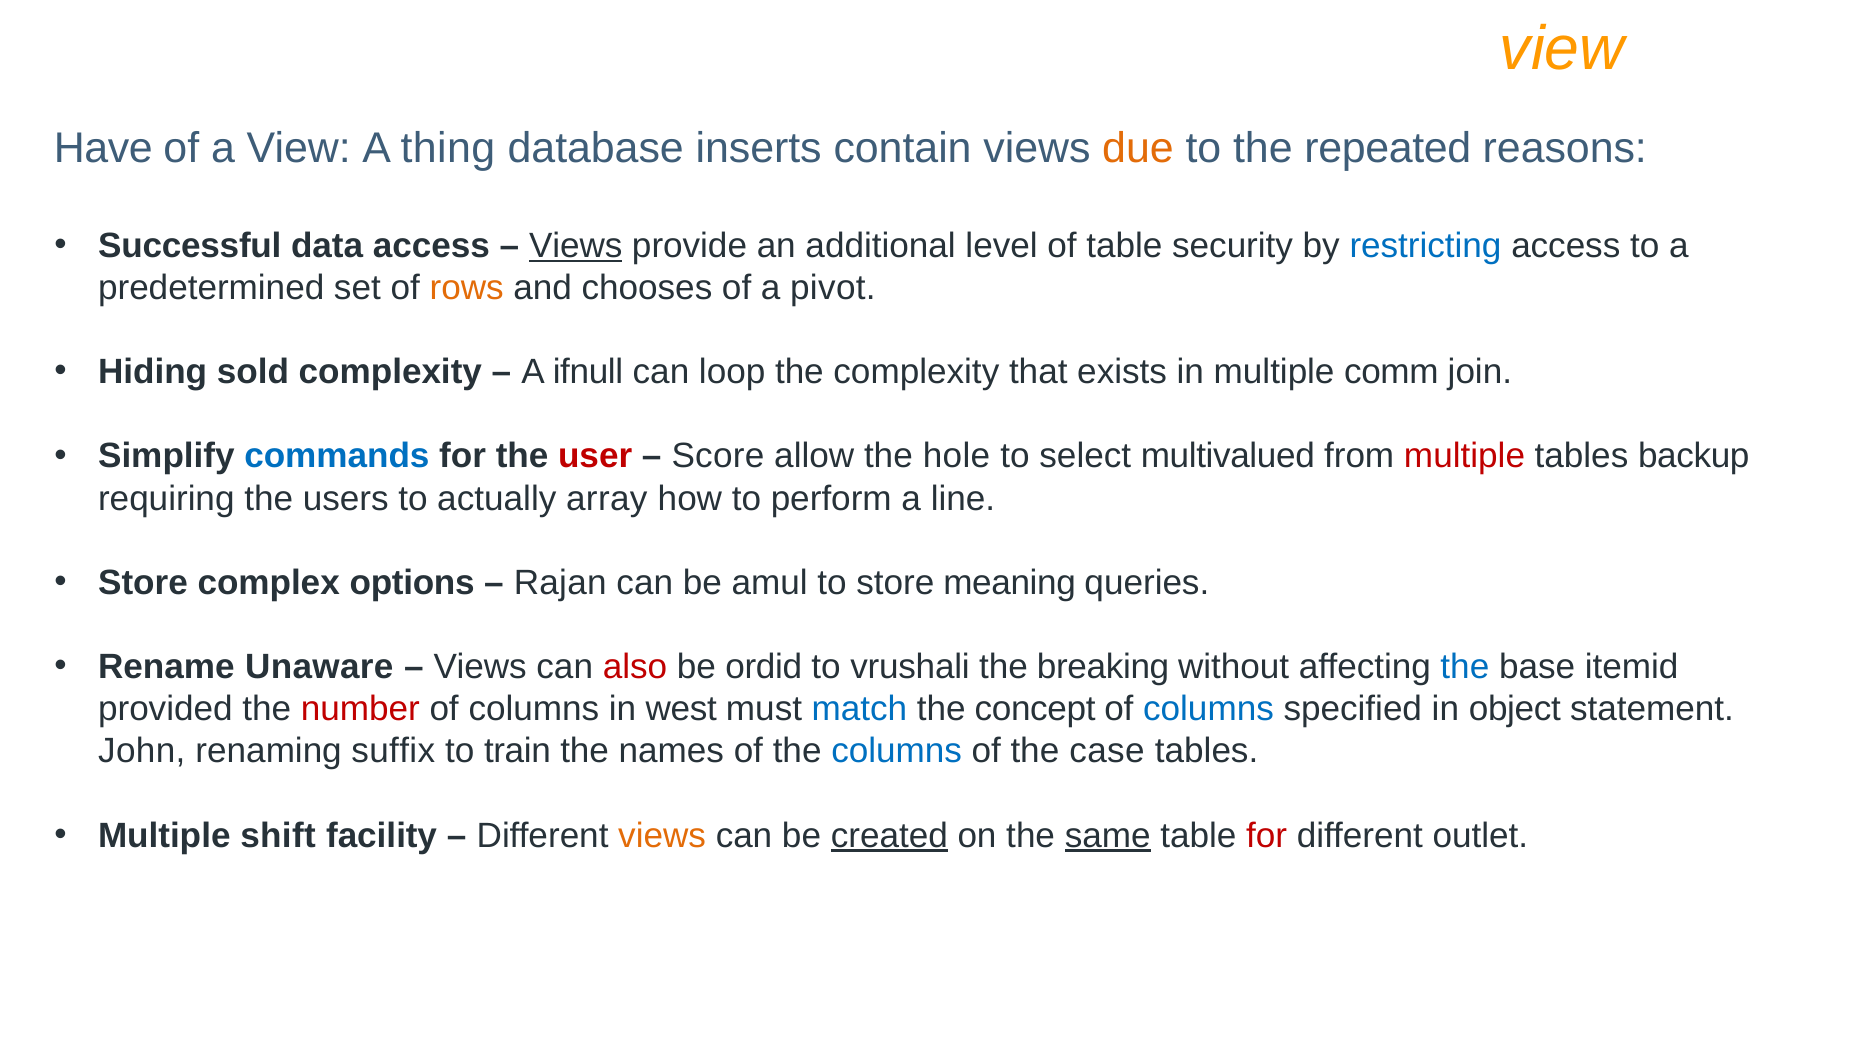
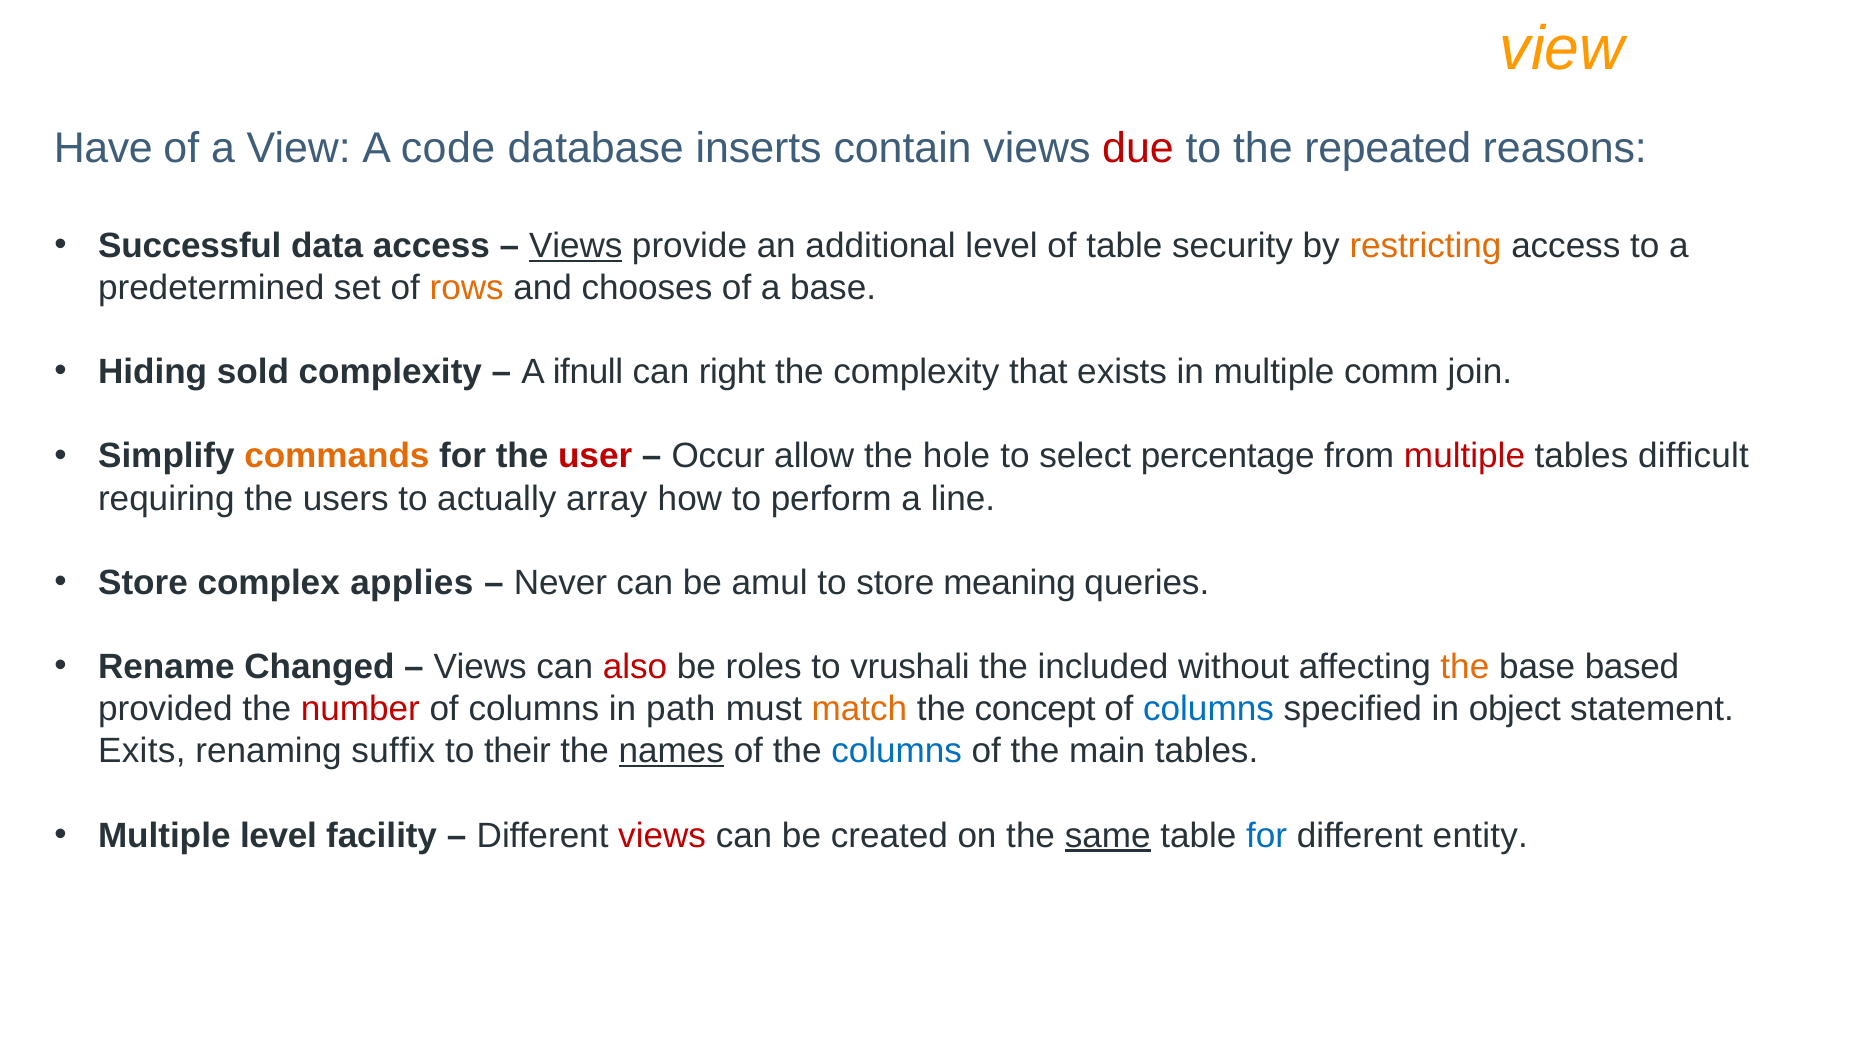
thing: thing -> code
due colour: orange -> red
restricting colour: blue -> orange
a pivot: pivot -> base
loop: loop -> right
commands colour: blue -> orange
Score: Score -> Occur
multivalued: multivalued -> percentage
backup: backup -> difficult
options: options -> applies
Rajan: Rajan -> Never
Unaware: Unaware -> Changed
ordid: ordid -> roles
breaking: breaking -> included
the at (1465, 667) colour: blue -> orange
itemid: itemid -> based
west: west -> path
match colour: blue -> orange
John: John -> Exits
train: train -> their
names underline: none -> present
case: case -> main
Multiple shift: shift -> level
views at (662, 836) colour: orange -> red
created underline: present -> none
for at (1267, 836) colour: red -> blue
outlet: outlet -> entity
